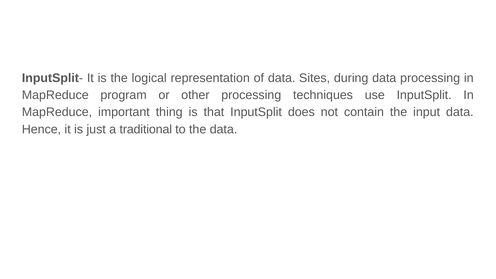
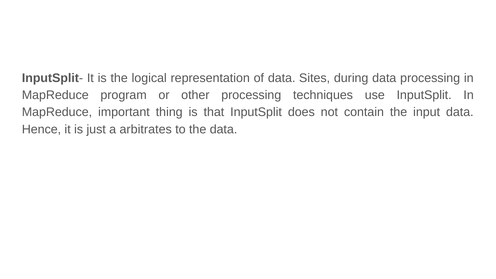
traditional: traditional -> arbitrates
